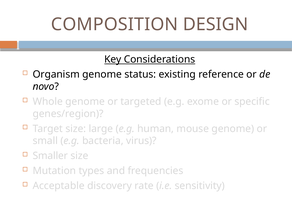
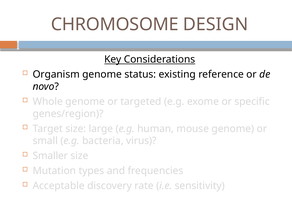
COMPOSITION: COMPOSITION -> CHROMOSOME
